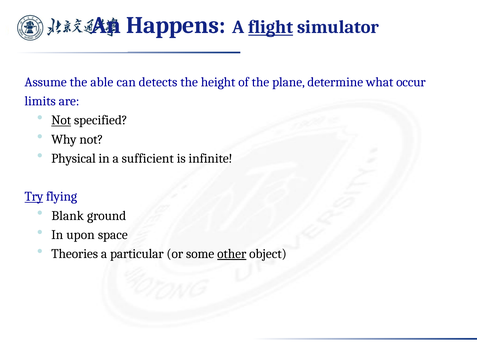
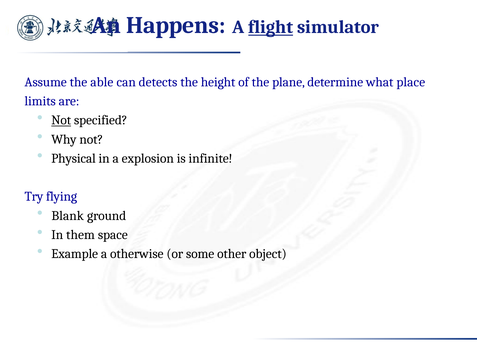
occur: occur -> place
sufficient: sufficient -> explosion
Try underline: present -> none
upon: upon -> them
Theories: Theories -> Example
particular: particular -> otherwise
other underline: present -> none
